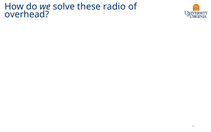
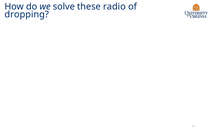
overhead: overhead -> dropping
